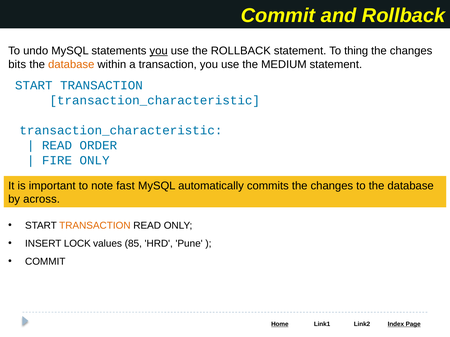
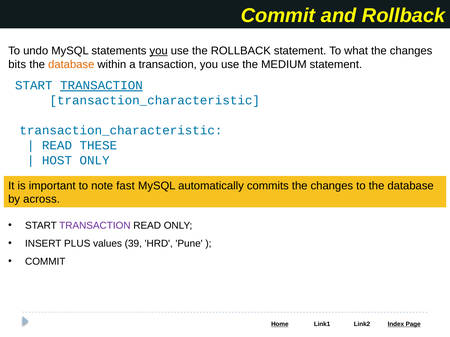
thing: thing -> what
TRANSACTION at (101, 86) underline: none -> present
ORDER: ORDER -> THESE
FIRE: FIRE -> HOST
TRANSACTION at (95, 226) colour: orange -> purple
LOCK: LOCK -> PLUS
85: 85 -> 39
